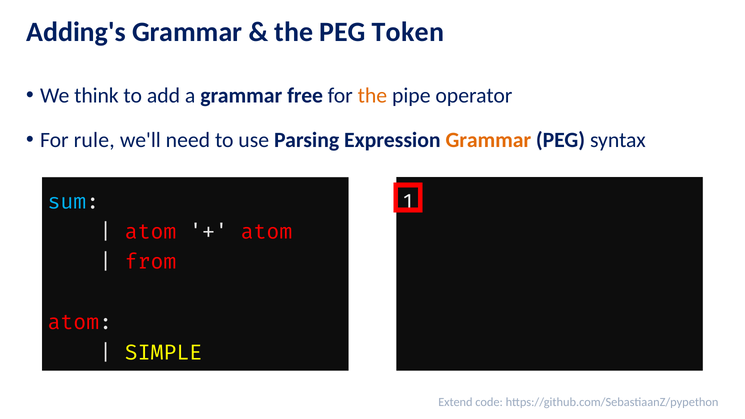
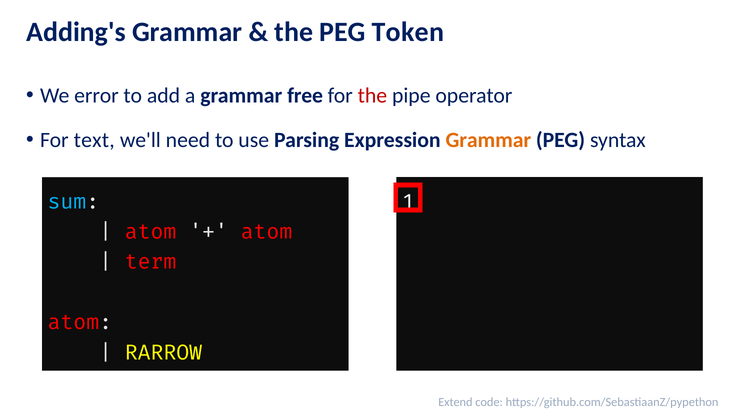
think: think -> error
the at (372, 96) colour: orange -> red
rule: rule -> text
from: from -> term
SIMPLE: SIMPLE -> RARROW
